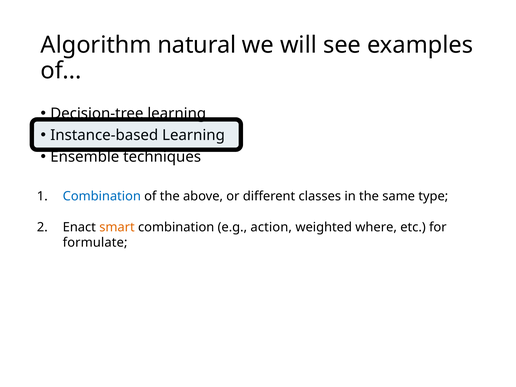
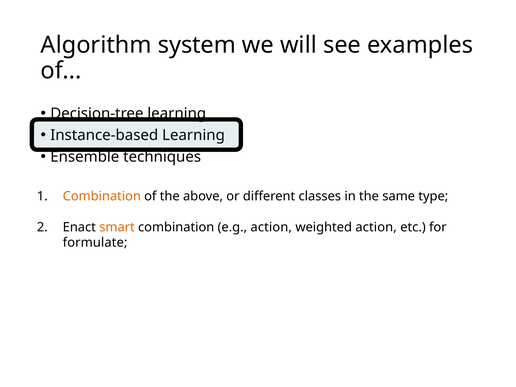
natural: natural -> system
Combination at (102, 196) colour: blue -> orange
weighted where: where -> action
